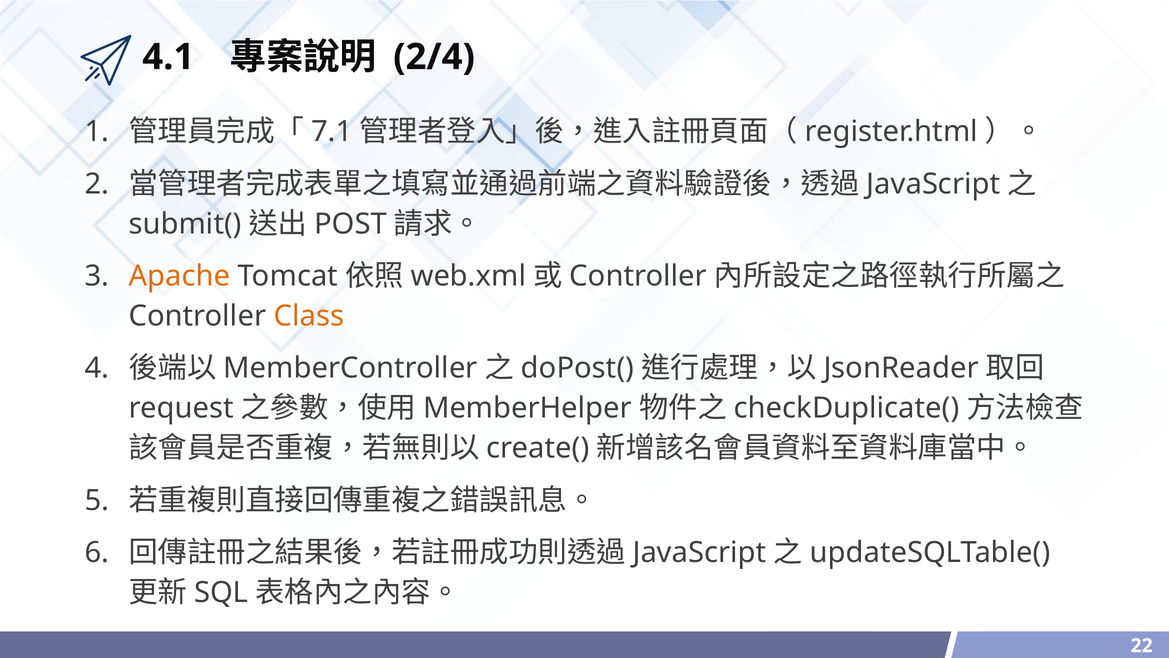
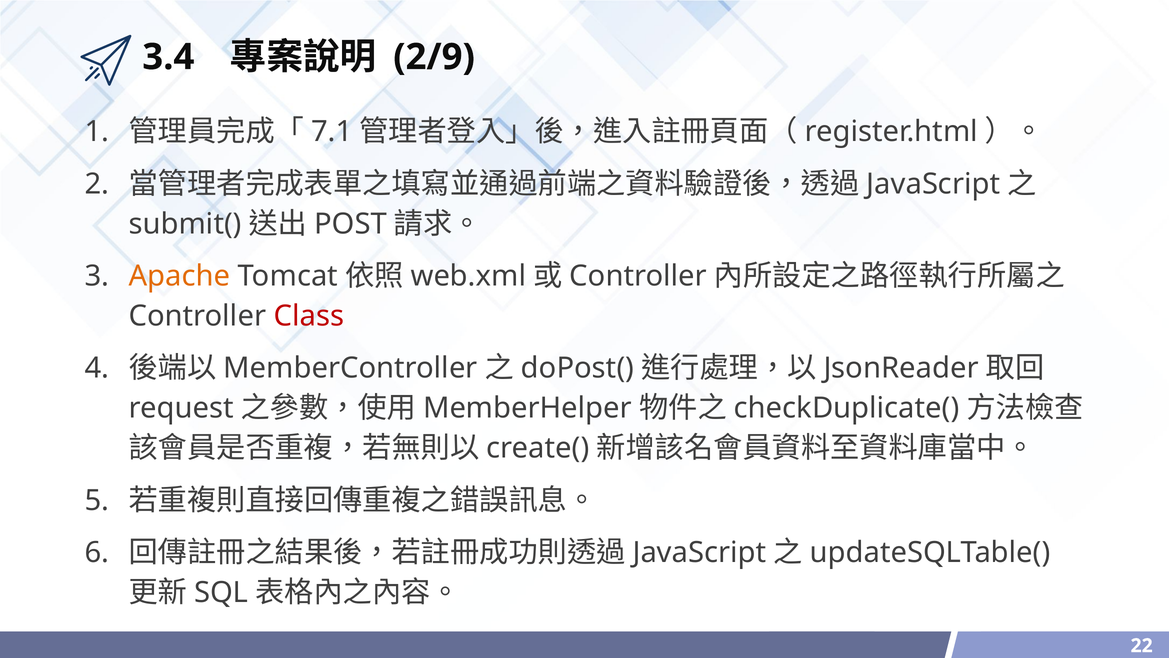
4.1: 4.1 -> 3.4
2/4: 2/4 -> 2/9
Class colour: orange -> red
